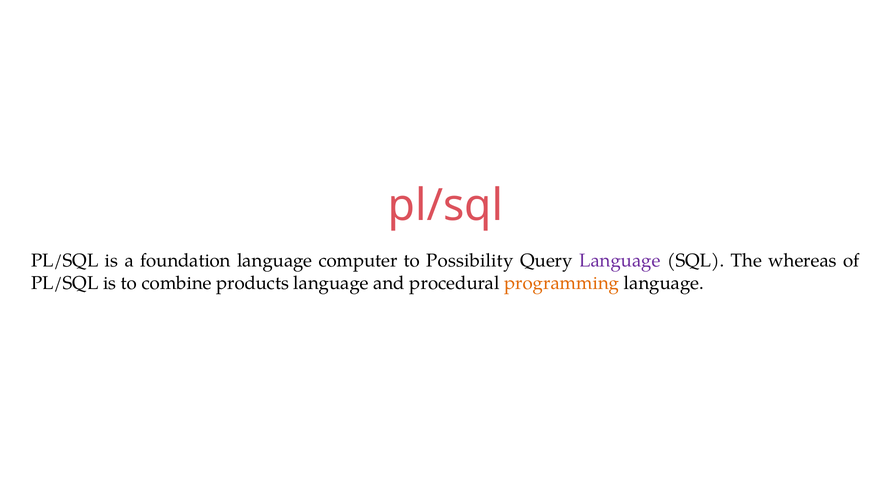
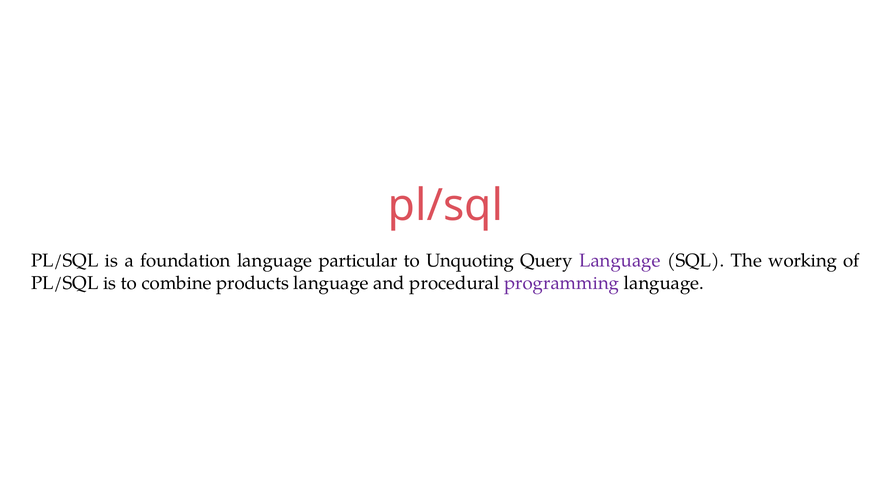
computer: computer -> particular
Possibility: Possibility -> Unquoting
whereas: whereas -> working
programming colour: orange -> purple
